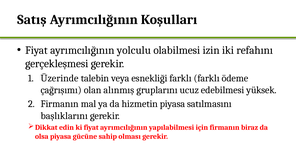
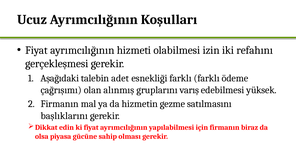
Satış: Satış -> Ucuz
yolculu: yolculu -> hizmeti
Üzerinde: Üzerinde -> Aşağıdaki
veya: veya -> adet
ucuz: ucuz -> varış
hizmetin piyasa: piyasa -> gezme
